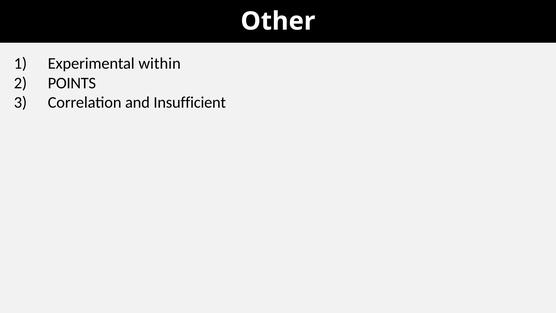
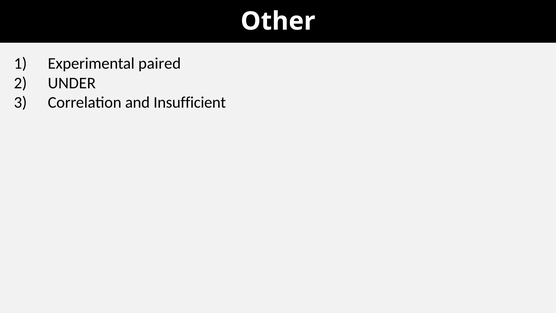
within: within -> paired
POINTS: POINTS -> UNDER
